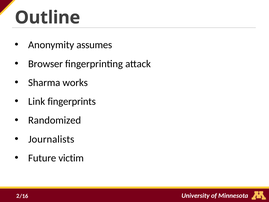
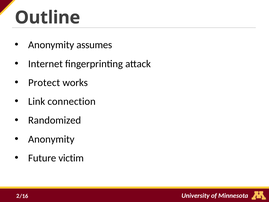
Browser: Browser -> Internet
Sharma: Sharma -> Protect
fingerprints: fingerprints -> connection
Journalists at (51, 139): Journalists -> Anonymity
